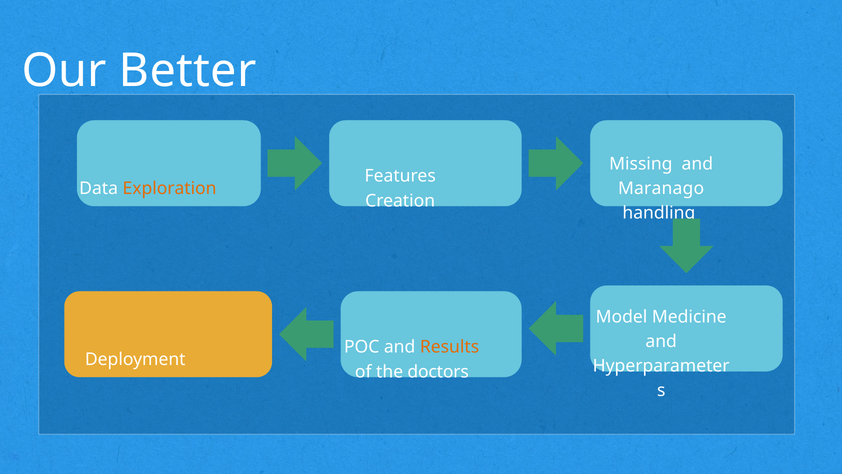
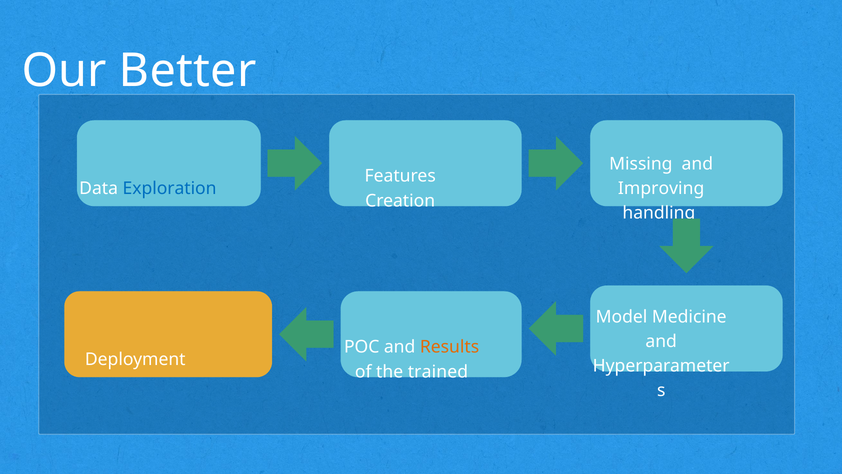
Exploration colour: orange -> blue
Maranago: Maranago -> Improving
doctors: doctors -> trained
